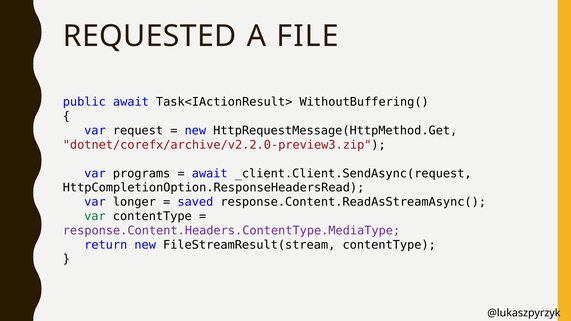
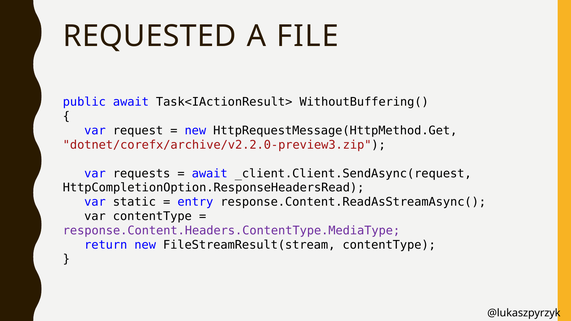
programs: programs -> requests
longer: longer -> static
saved: saved -> entry
var at (95, 216) colour: green -> black
